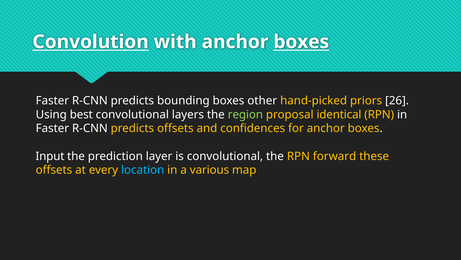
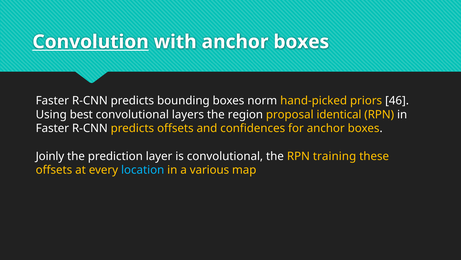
boxes at (301, 42) underline: present -> none
other: other -> norm
26: 26 -> 46
region colour: light green -> white
Input: Input -> Joinly
forward: forward -> training
